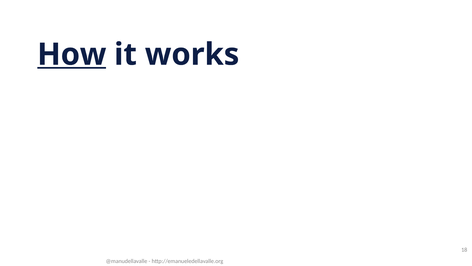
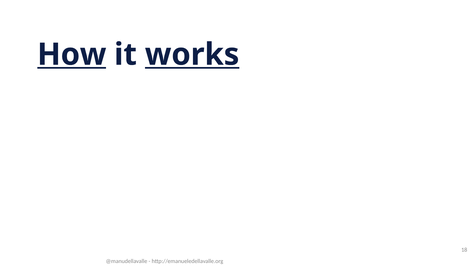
works underline: none -> present
